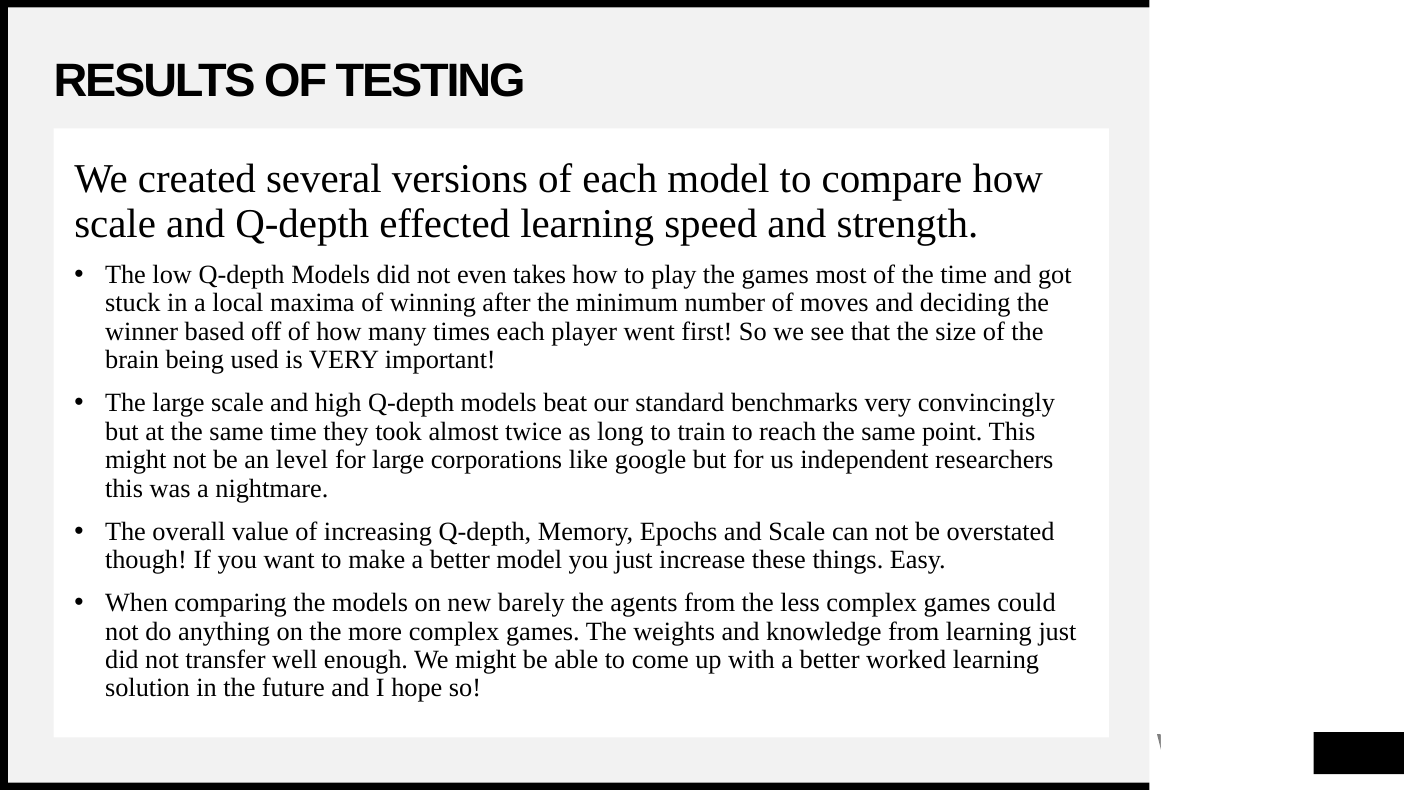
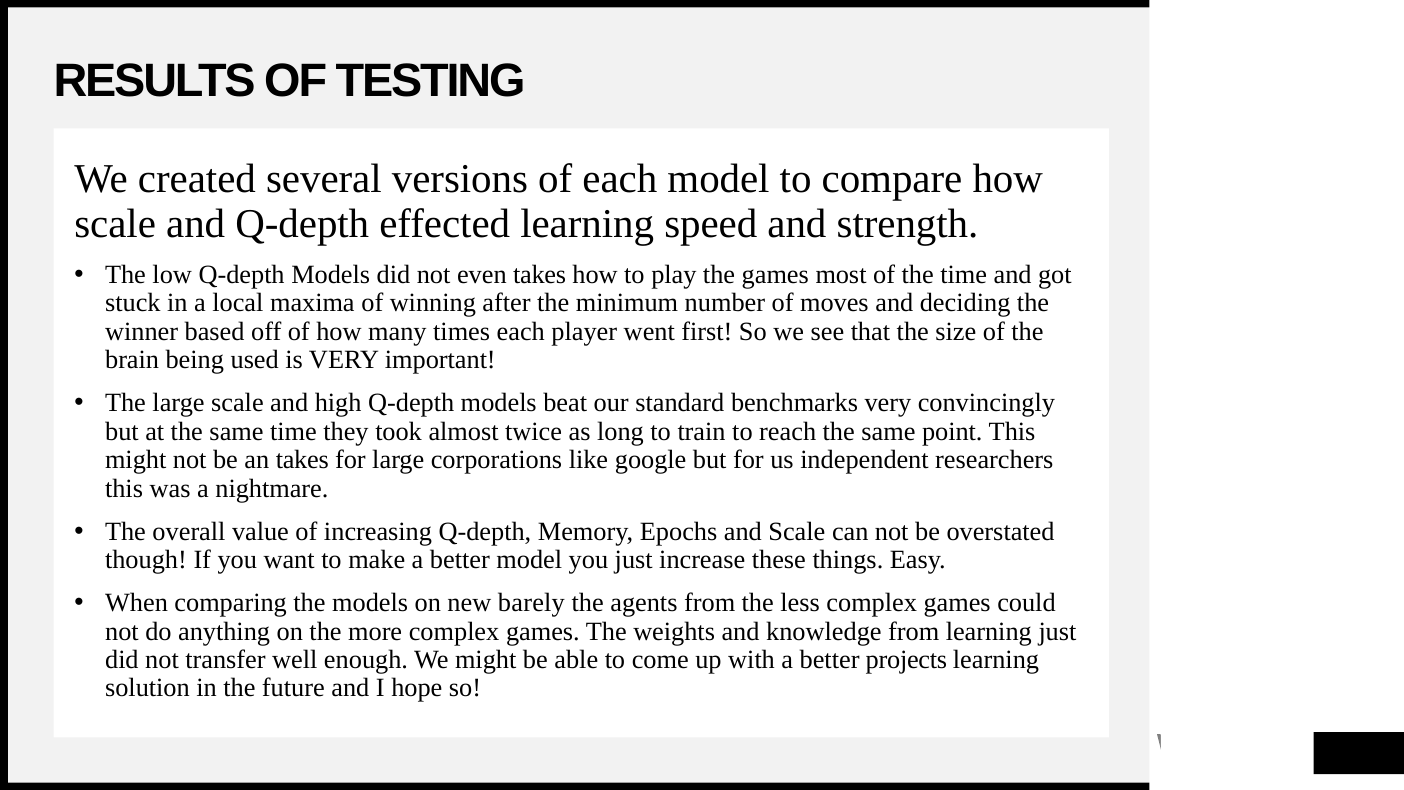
an level: level -> takes
worked: worked -> projects
